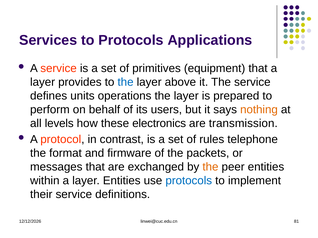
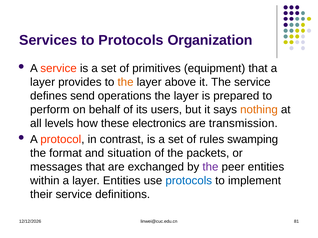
Applications: Applications -> Organization
the at (126, 82) colour: blue -> orange
units: units -> send
telephone: telephone -> swamping
firmware: firmware -> situation
the at (210, 167) colour: orange -> purple
